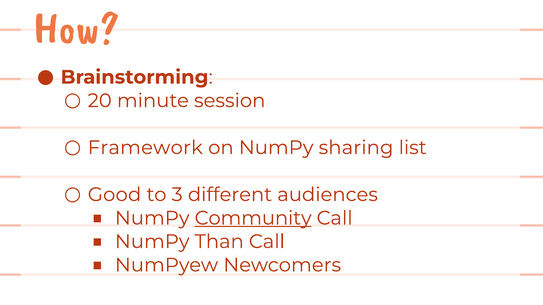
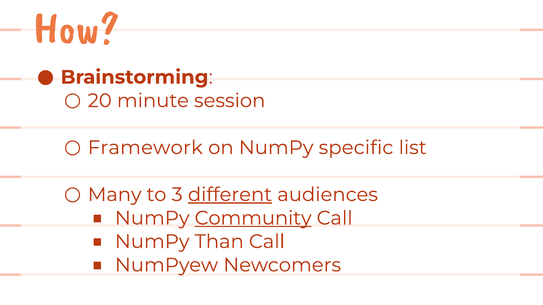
sharing: sharing -> specific
Good: Good -> Many
different underline: none -> present
